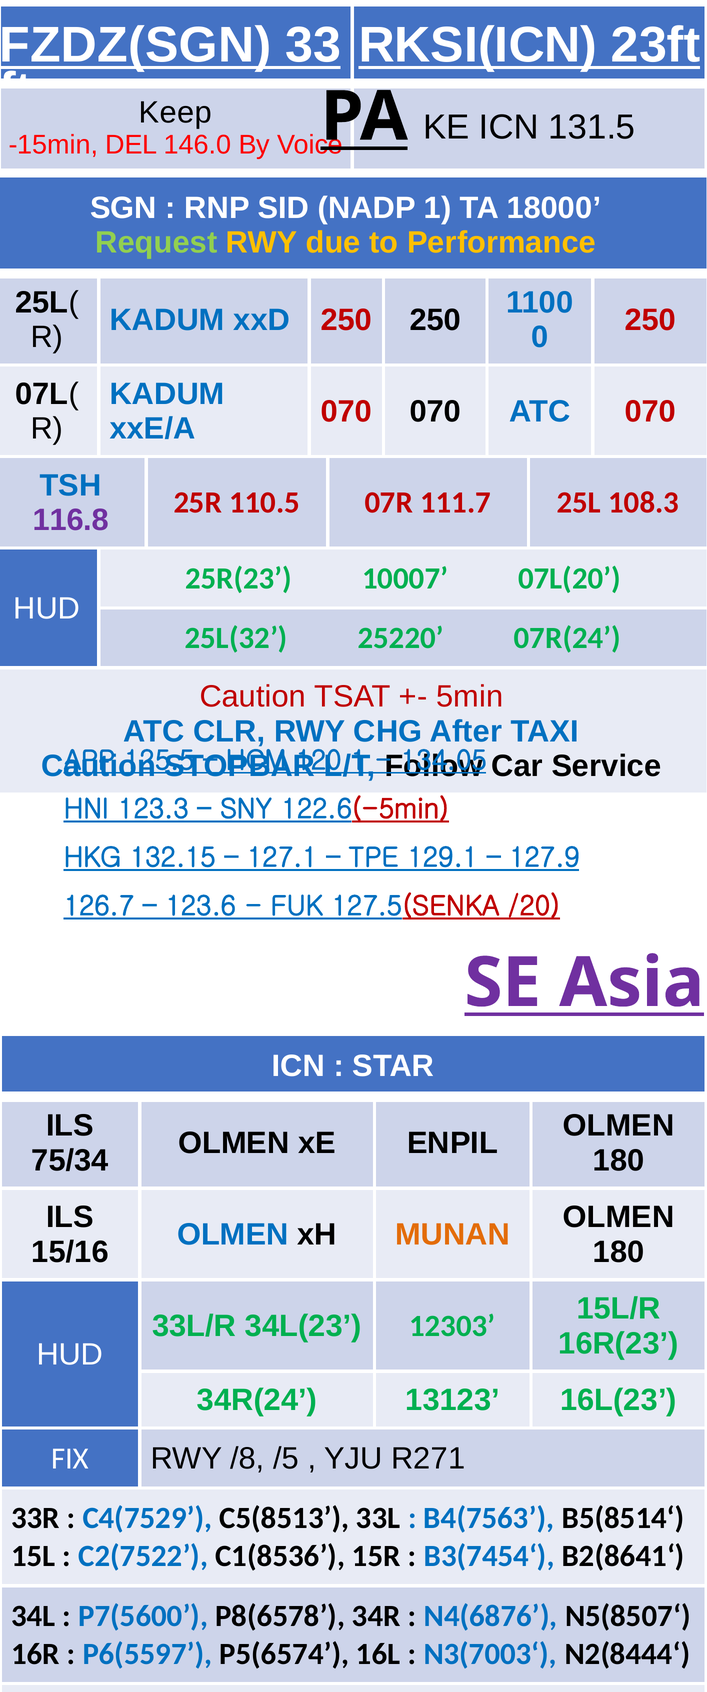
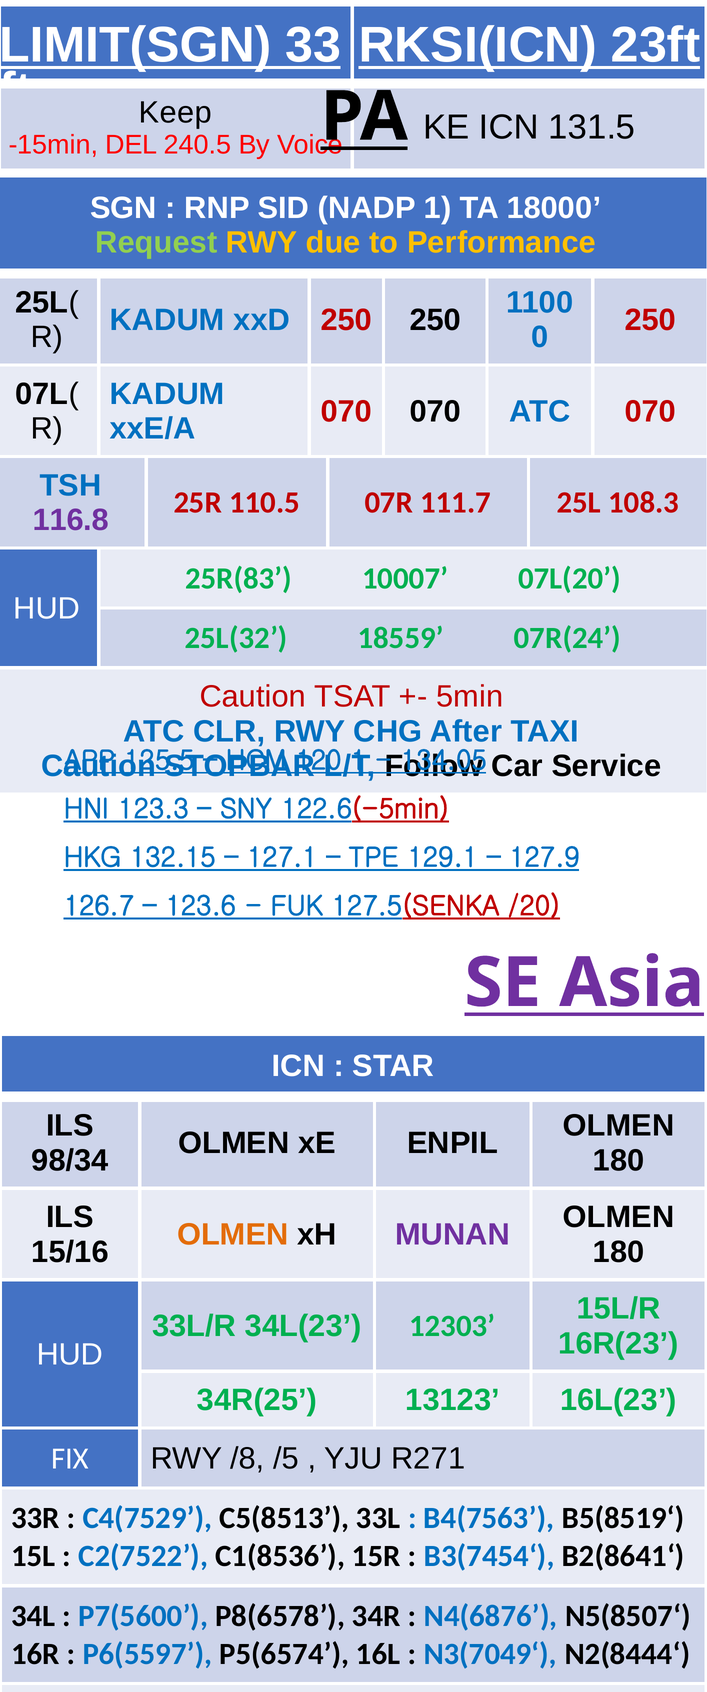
FZDZ(SGN: FZDZ(SGN -> LIMIT(SGN
146.0: 146.0 -> 240.5
25R(23: 25R(23 -> 25R(83
25220: 25220 -> 18559
75/34: 75/34 -> 98/34
OLMEN at (233, 1234) colour: blue -> orange
MUNAN colour: orange -> purple
34R(24: 34R(24 -> 34R(25
B5(8514‘: B5(8514‘ -> B5(8519‘
N3(7003‘: N3(7003‘ -> N3(7049‘
